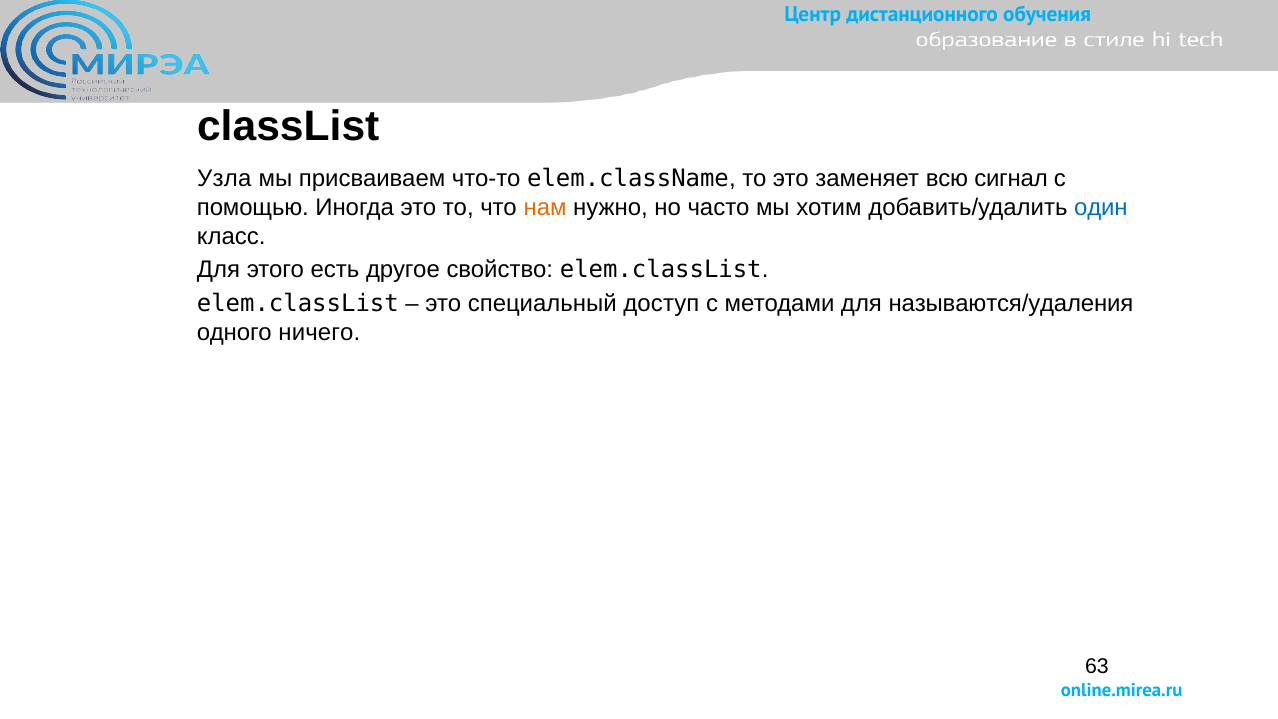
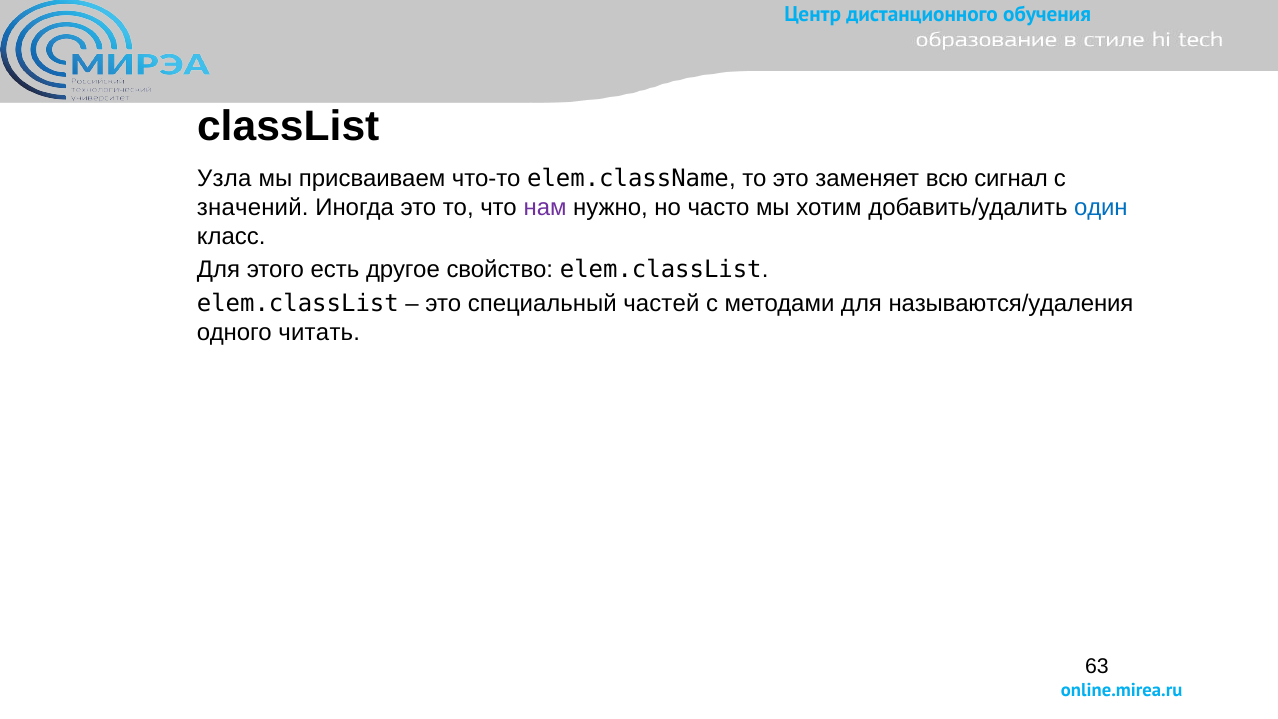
помощью: помощью -> значений
нам colour: orange -> purple
доступ: доступ -> частей
ничего: ничего -> читать
